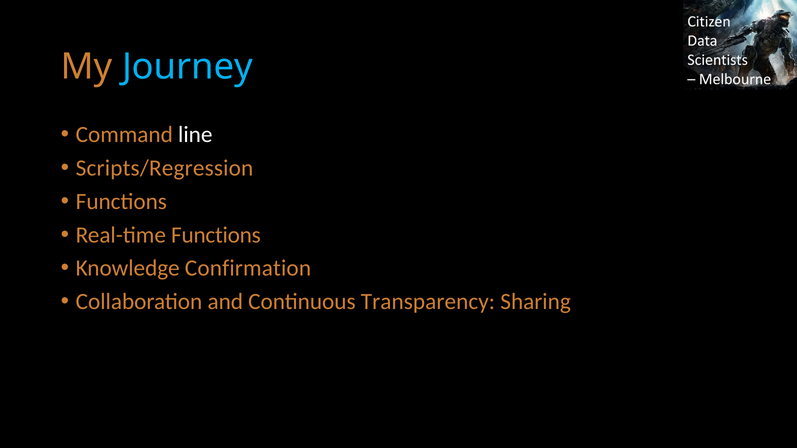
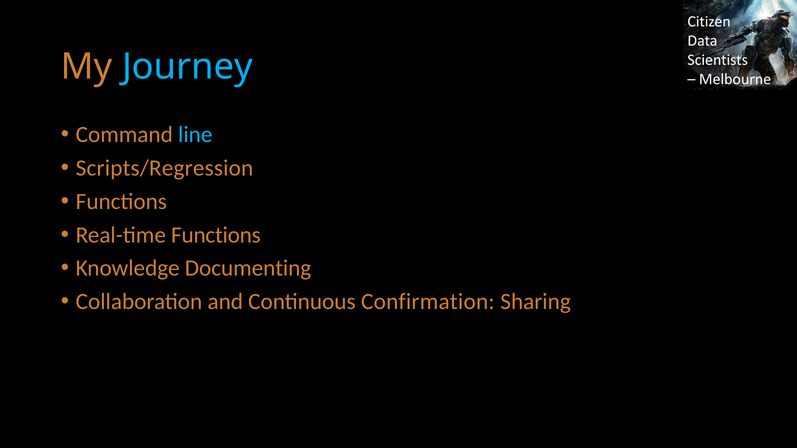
line colour: white -> light blue
Confirmation: Confirmation -> Documenting
Transparency: Transparency -> Confirmation
